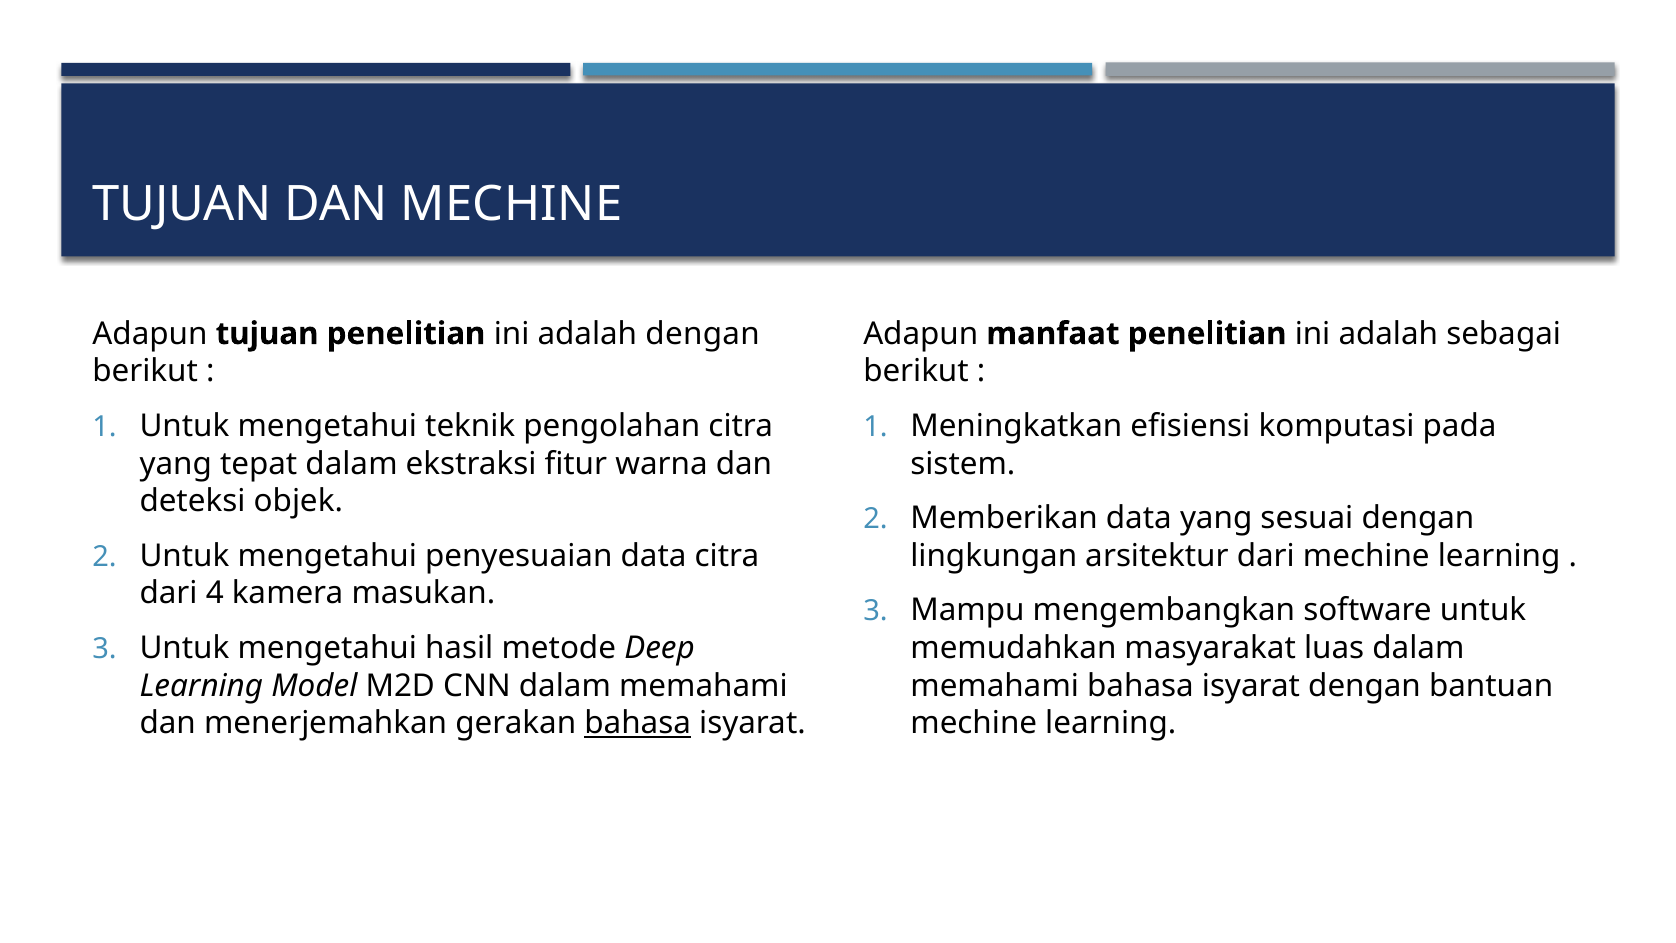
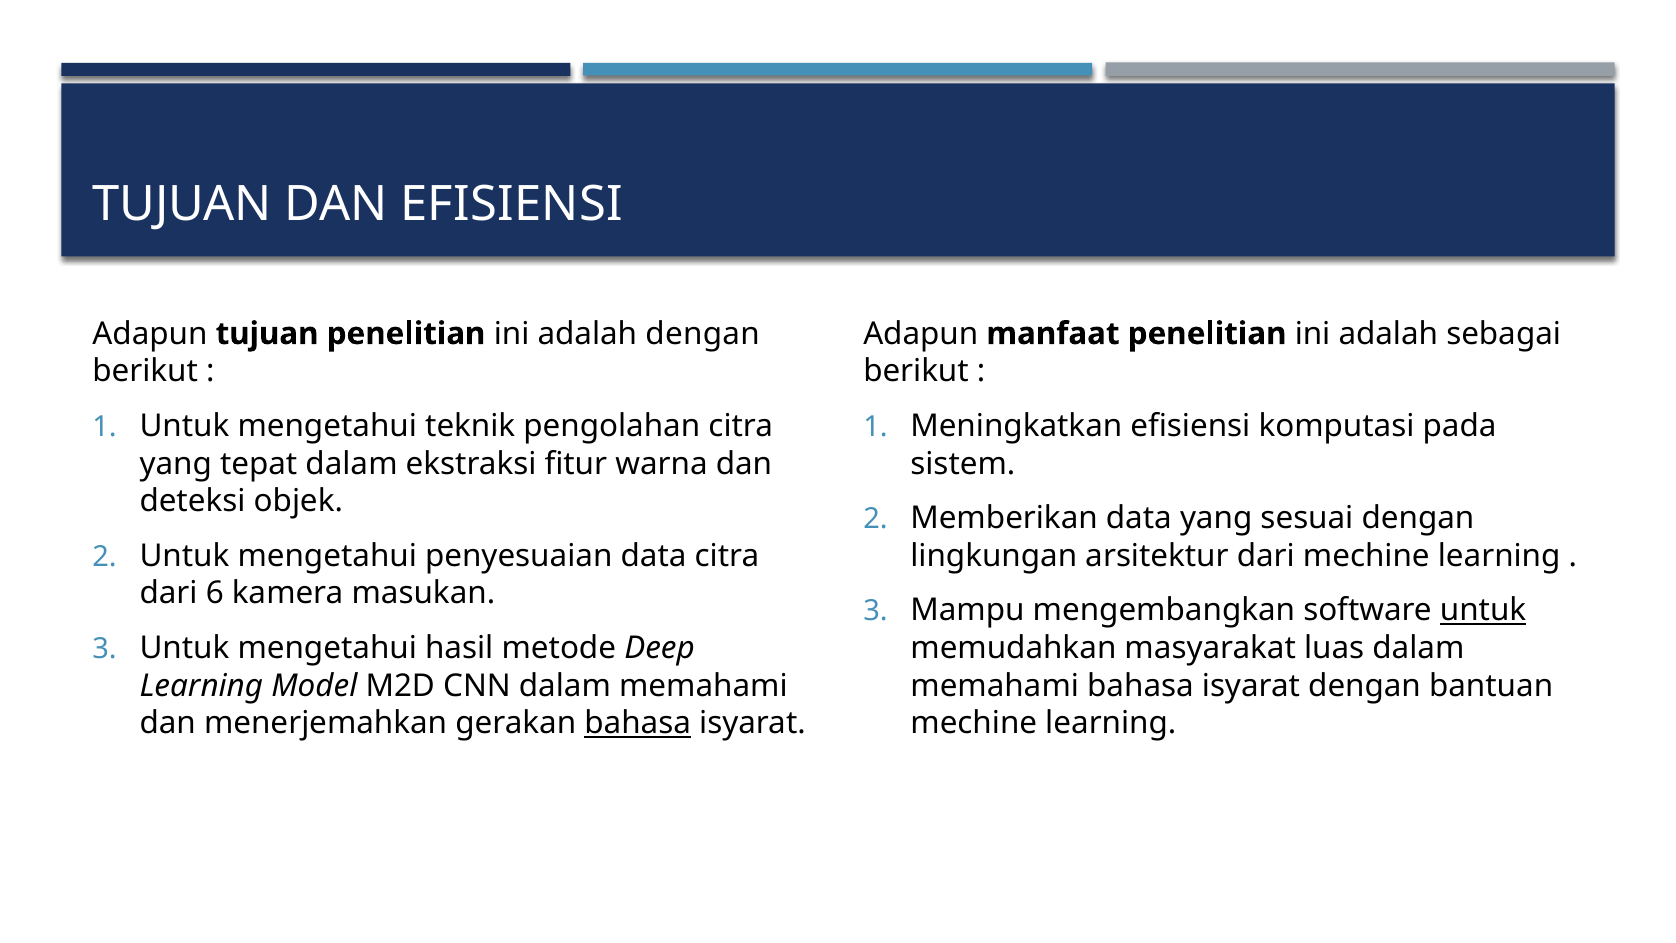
DAN MECHINE: MECHINE -> EFISIENSI
4: 4 -> 6
untuk at (1483, 610) underline: none -> present
